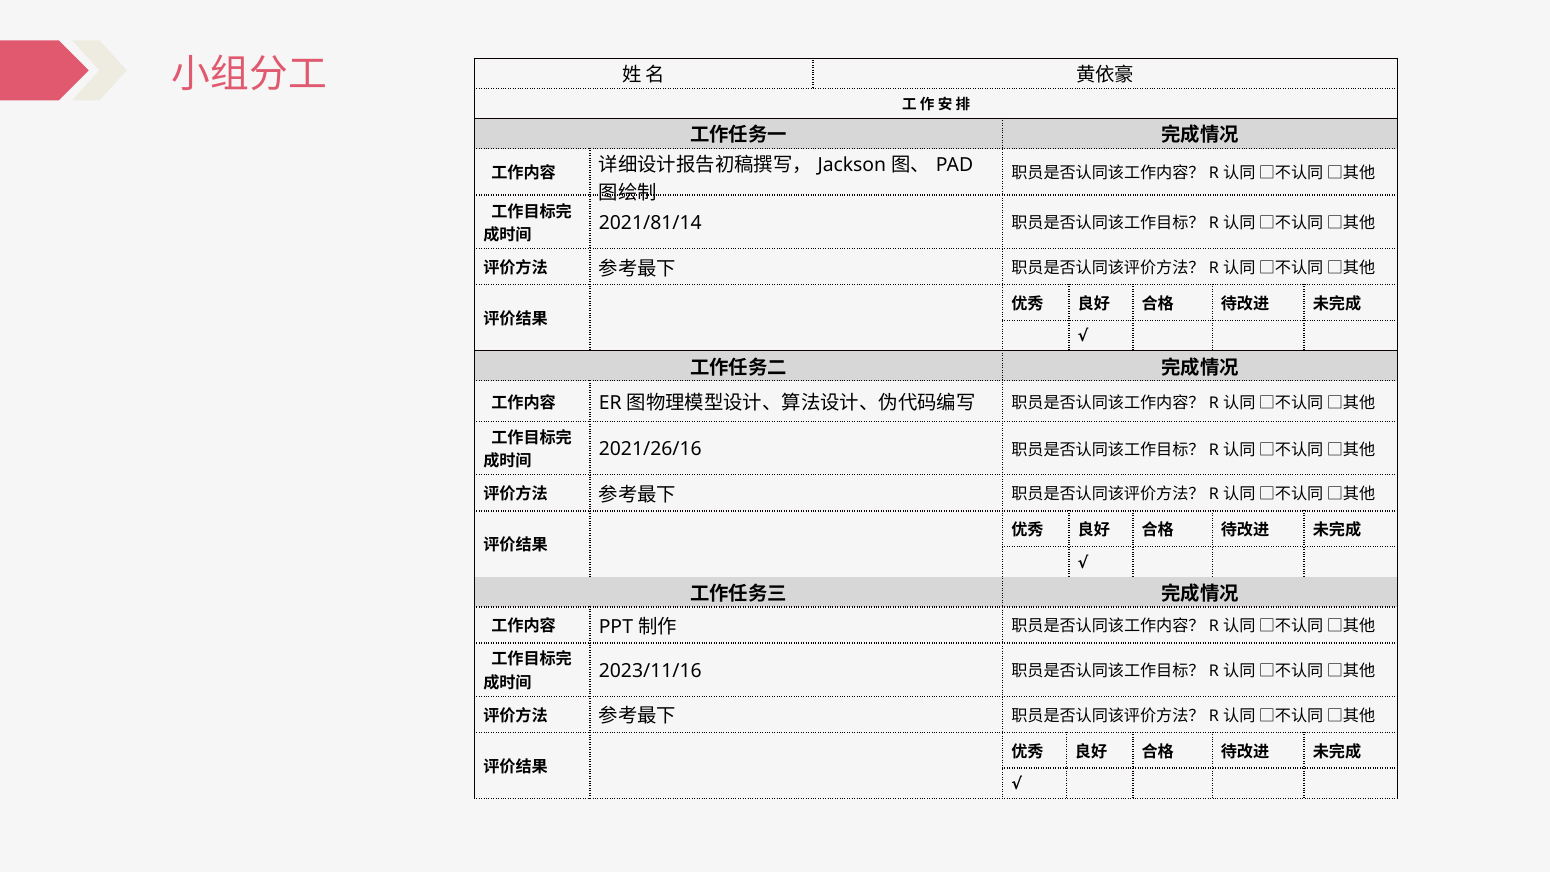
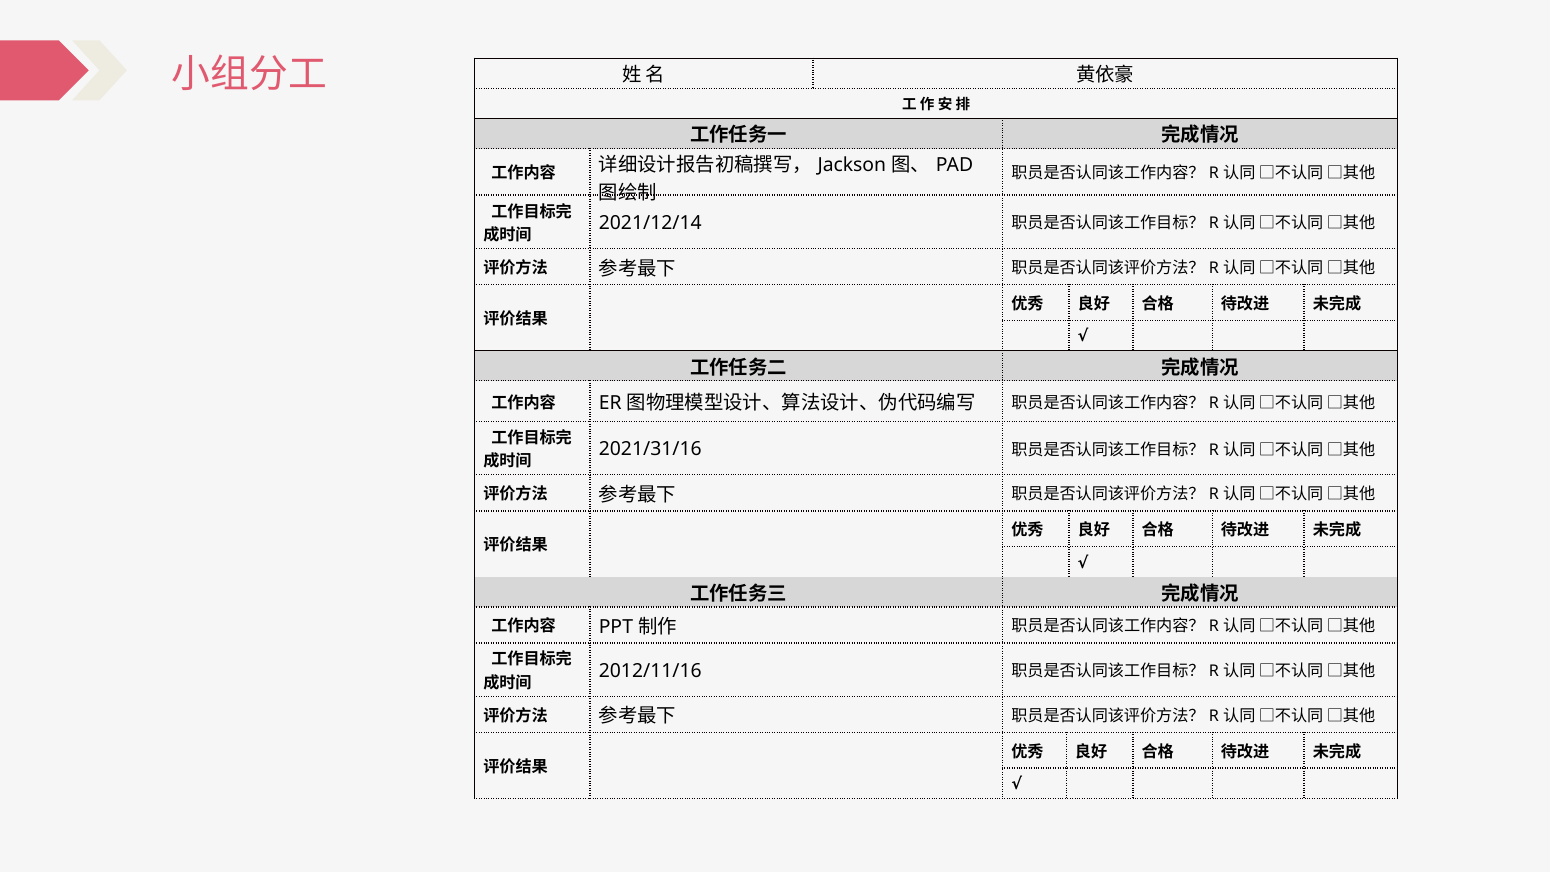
2021/81/14: 2021/81/14 -> 2021/12/14
2021/26/16: 2021/26/16 -> 2021/31/16
2023/11/16: 2023/11/16 -> 2012/11/16
